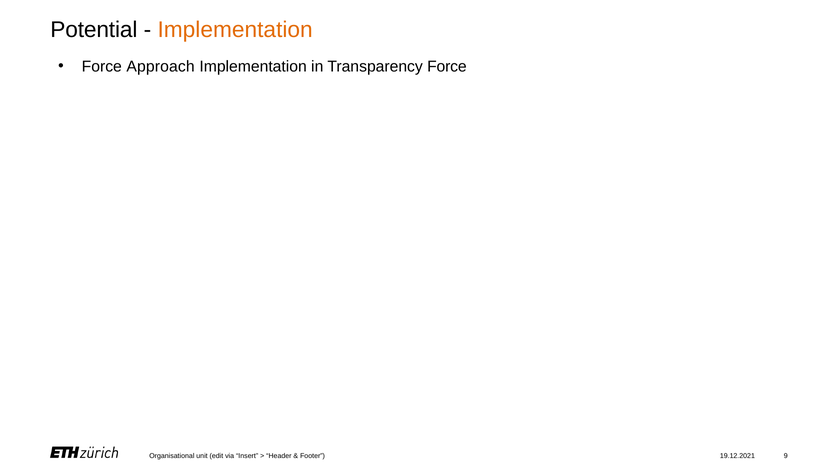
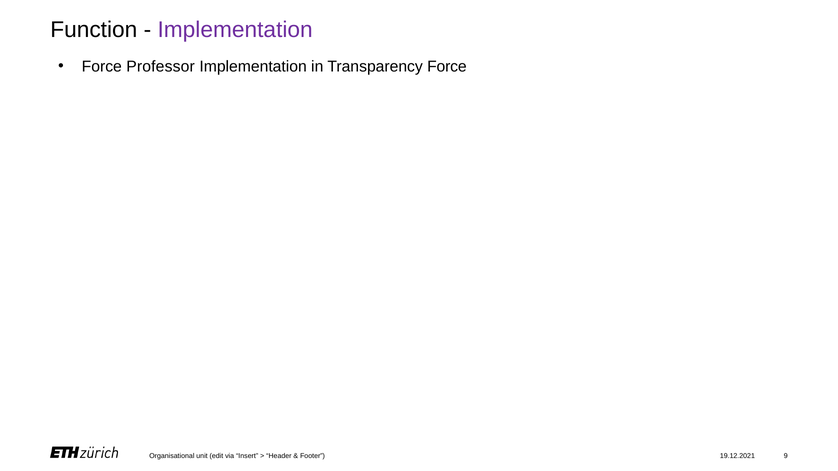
Potential: Potential -> Function
Implementation at (235, 30) colour: orange -> purple
Approach: Approach -> Professor
